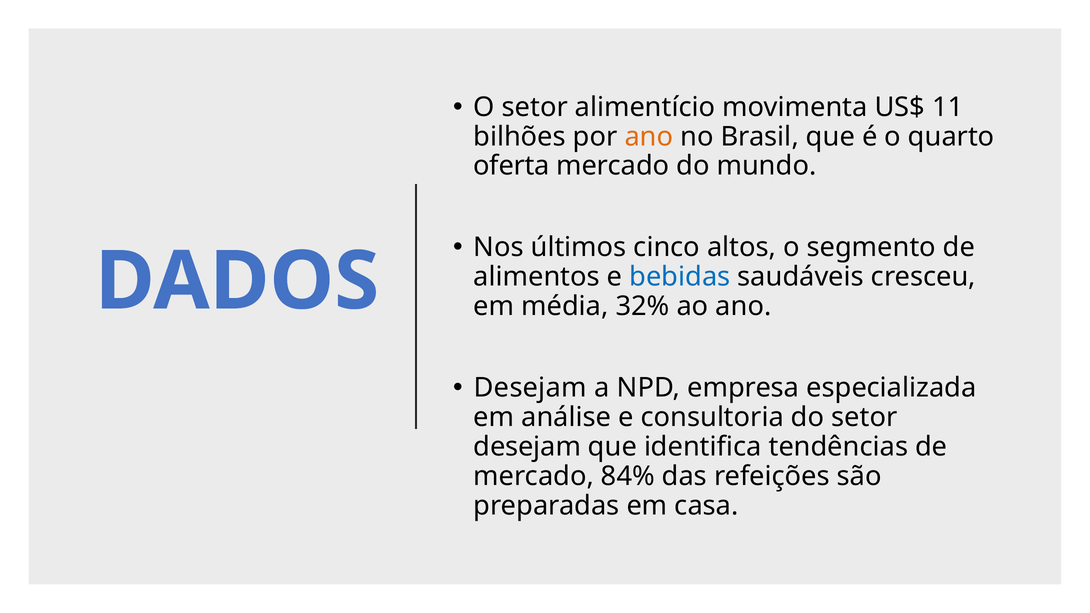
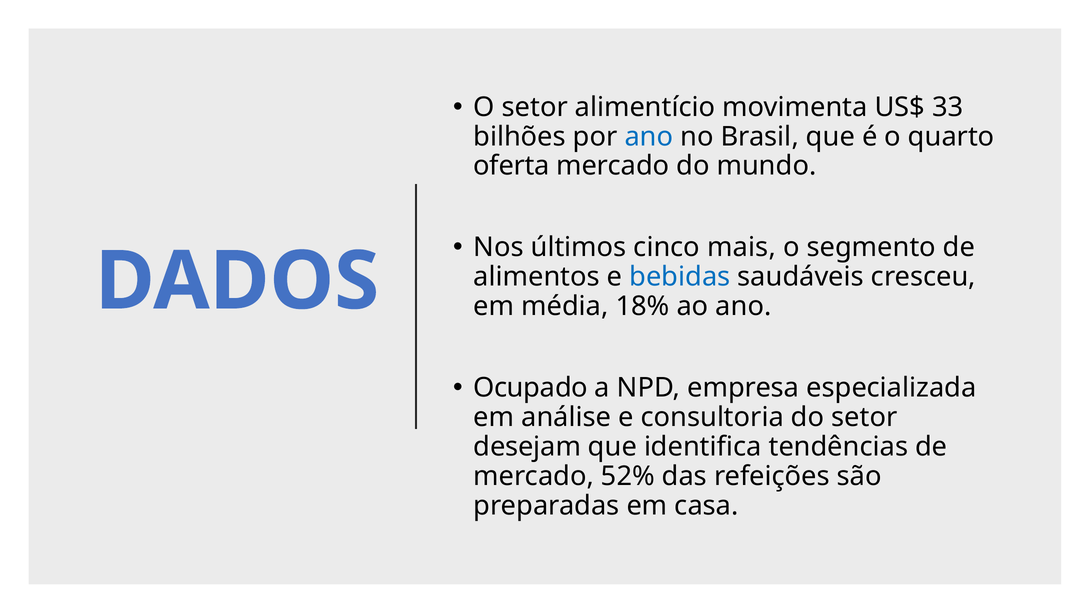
11: 11 -> 33
ano at (649, 137) colour: orange -> blue
altos: altos -> mais
32%: 32% -> 18%
Desejam at (530, 388): Desejam -> Ocupado
84%: 84% -> 52%
